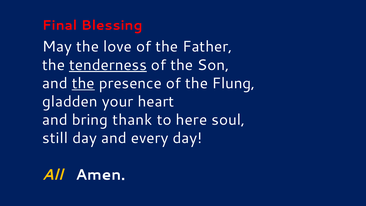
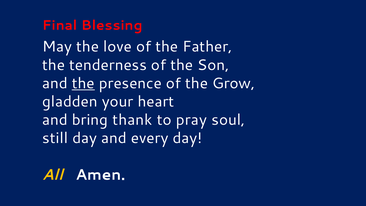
tenderness underline: present -> none
Flung: Flung -> Grow
here: here -> pray
